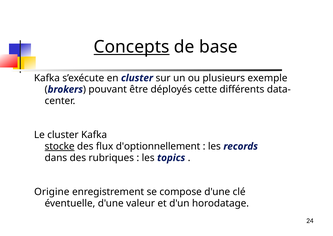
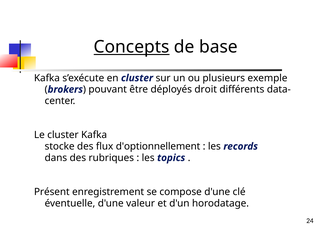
cette: cette -> droit
stocke underline: present -> none
Origine: Origine -> Présent
